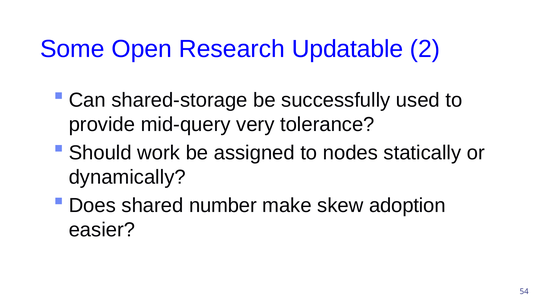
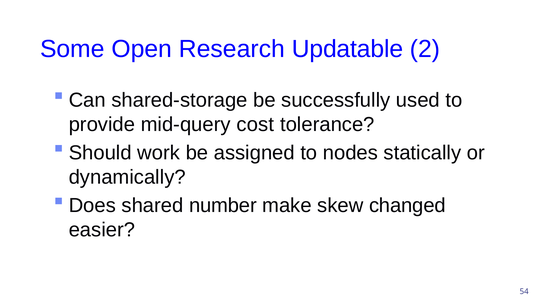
very: very -> cost
adoption: adoption -> changed
